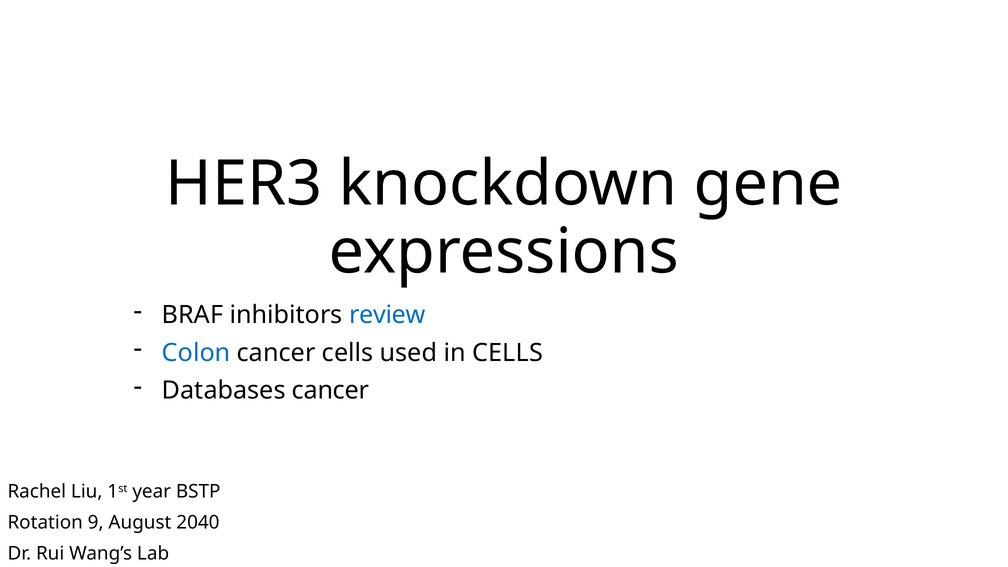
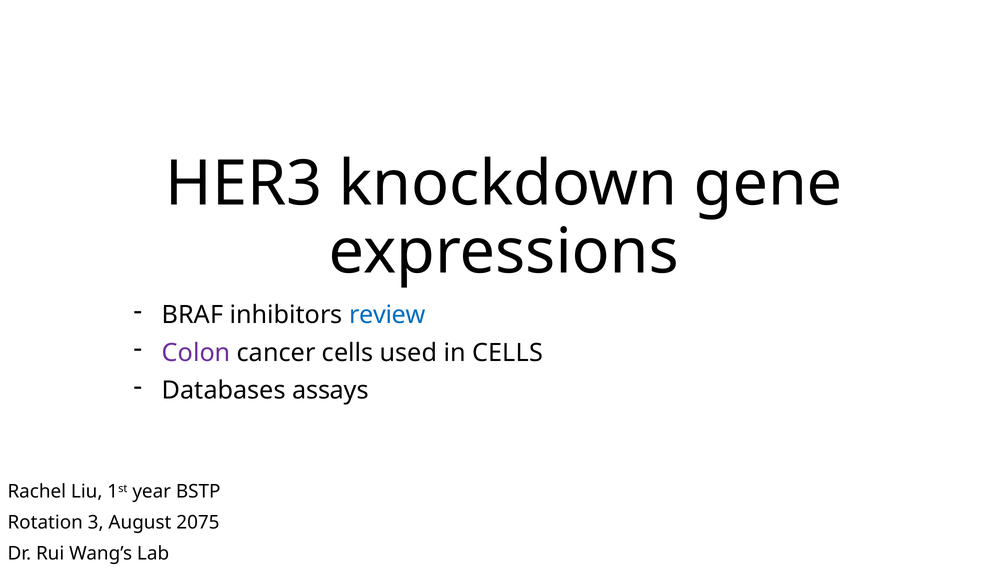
Colon colour: blue -> purple
Databases cancer: cancer -> assays
9: 9 -> 3
2040: 2040 -> 2075
